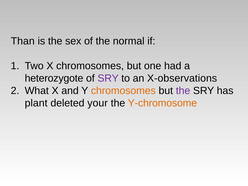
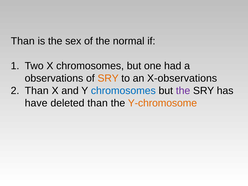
heterozygote: heterozygote -> observations
SRY at (108, 78) colour: purple -> orange
What at (37, 91): What -> Than
chromosomes at (123, 91) colour: orange -> blue
plant: plant -> have
deleted your: your -> than
